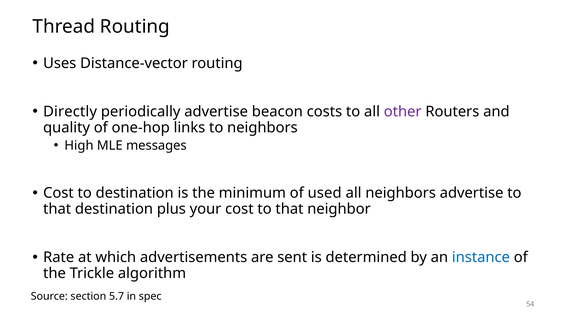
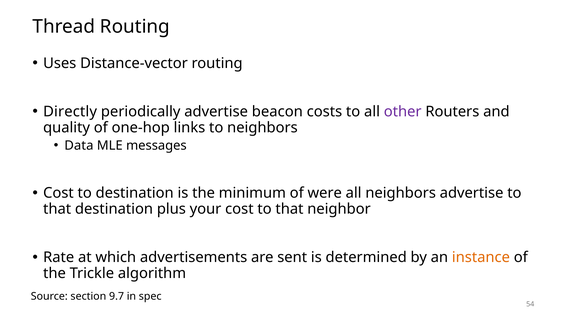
High: High -> Data
used: used -> were
instance colour: blue -> orange
5.7: 5.7 -> 9.7
